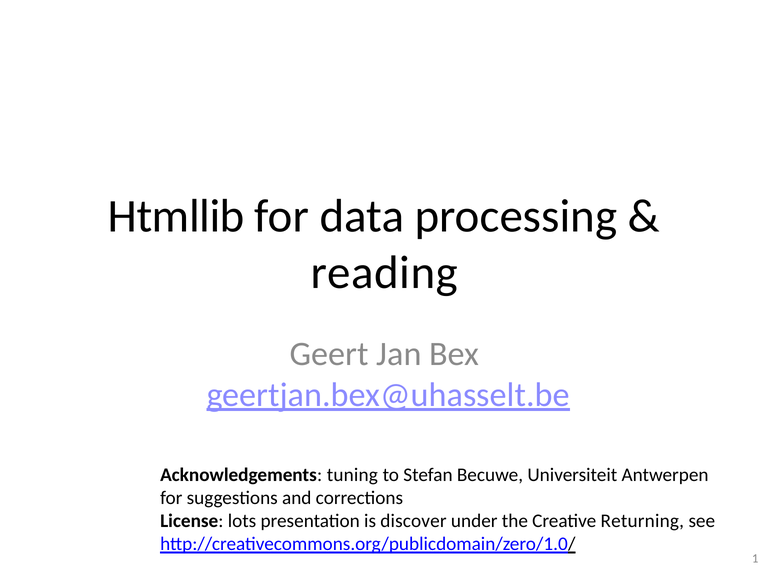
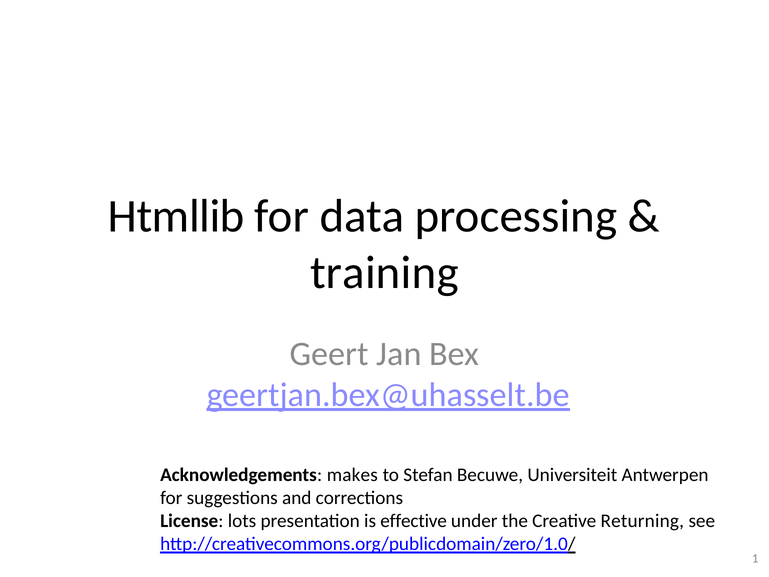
reading: reading -> training
tuning: tuning -> makes
discover: discover -> effective
